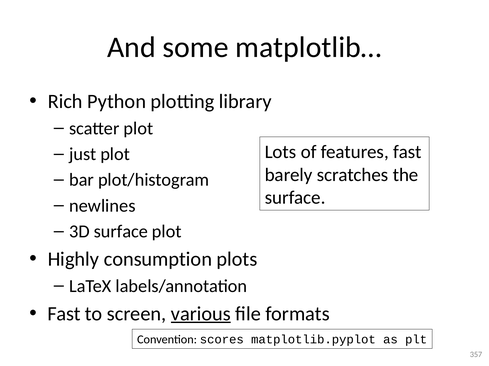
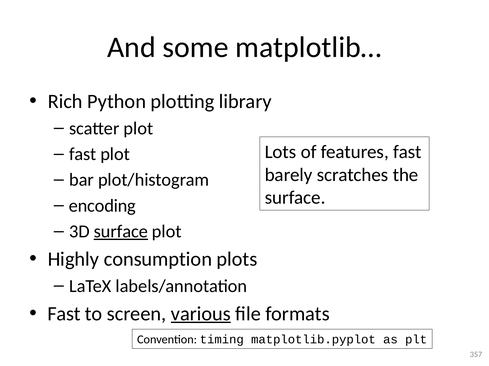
just at (83, 154): just -> fast
newlines: newlines -> encoding
surface at (121, 232) underline: none -> present
scores: scores -> timing
